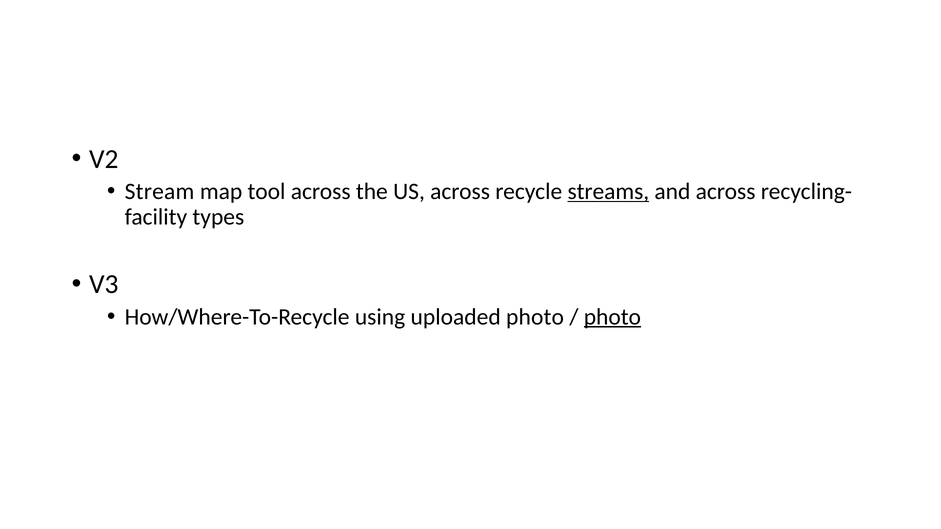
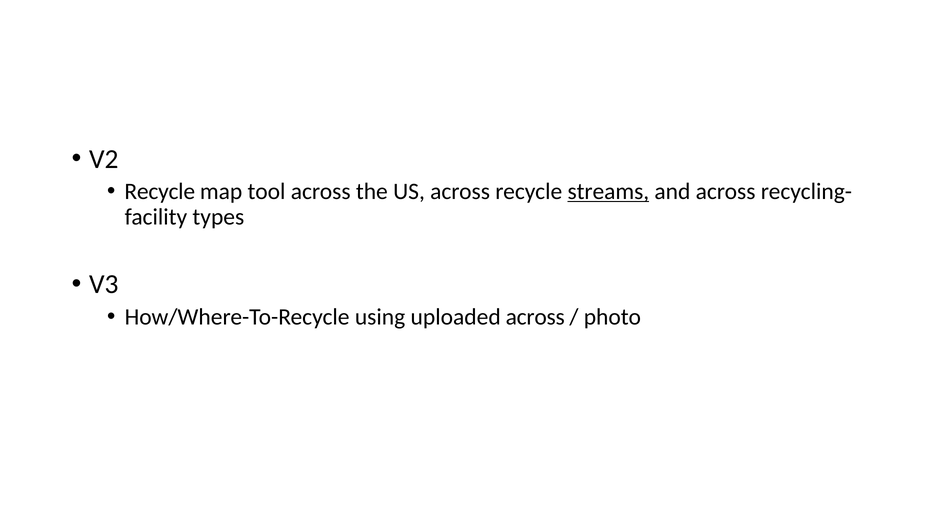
Stream at (160, 192): Stream -> Recycle
uploaded photo: photo -> across
photo at (612, 317) underline: present -> none
